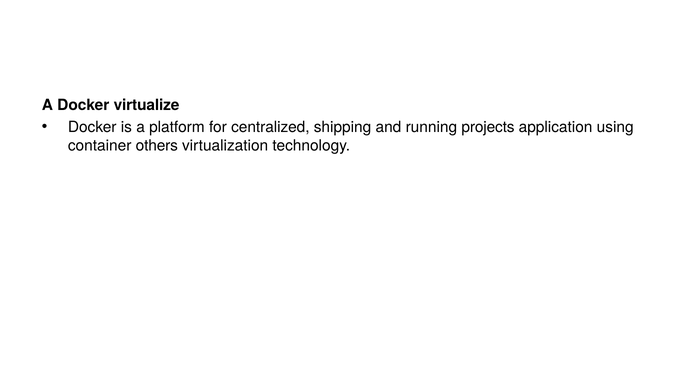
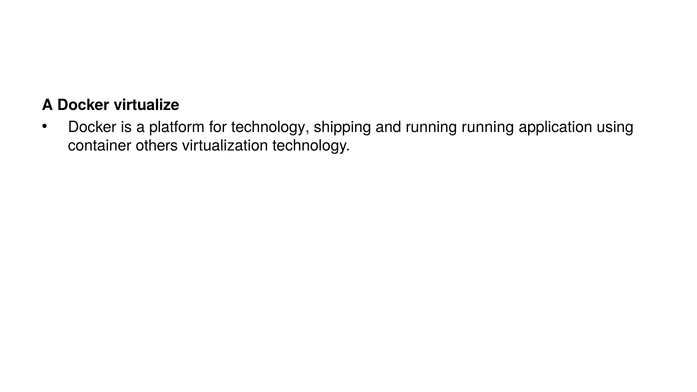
for centralized: centralized -> technology
running projects: projects -> running
